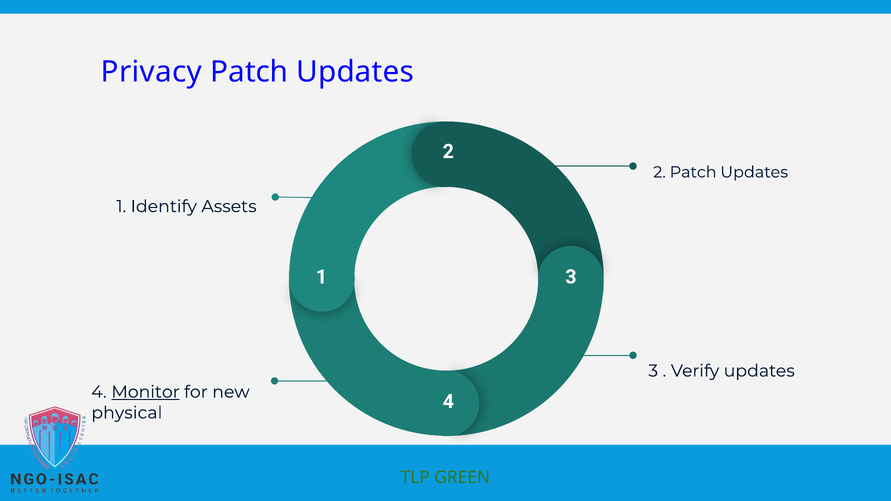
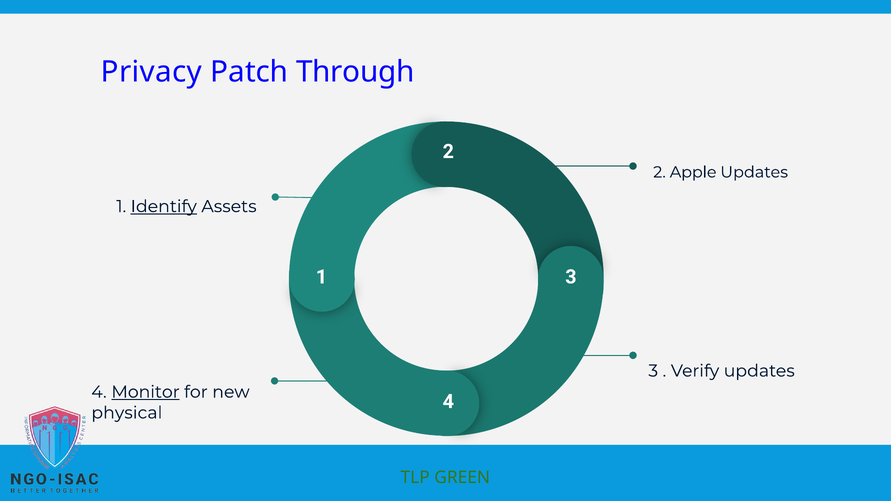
Updates at (355, 72): Updates -> Through
2 Patch: Patch -> Apple
Identify underline: none -> present
